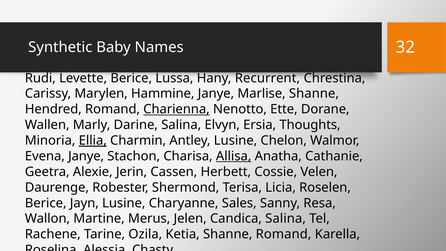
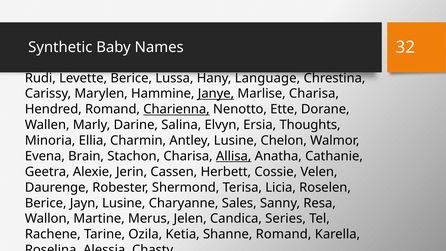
Recurrent: Recurrent -> Language
Janye at (216, 94) underline: none -> present
Marlise Shanne: Shanne -> Charisa
Ellia underline: present -> none
Evena Janye: Janye -> Brain
Candica Salina: Salina -> Series
